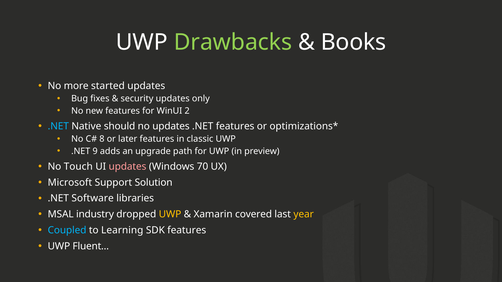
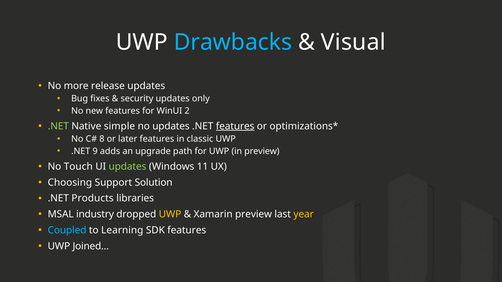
Drawbacks colour: light green -> light blue
Books: Books -> Visual
started: started -> release
.NET at (58, 126) colour: light blue -> light green
should: should -> simple
features at (235, 126) underline: none -> present
updates at (128, 167) colour: pink -> light green
70: 70 -> 11
Microsoft: Microsoft -> Choosing
Software: Software -> Products
Xamarin covered: covered -> preview
Fluent: Fluent -> Joined
